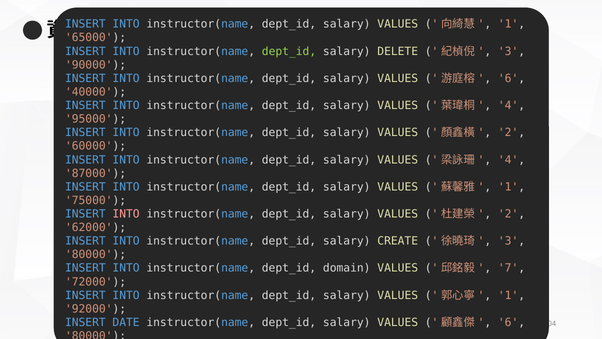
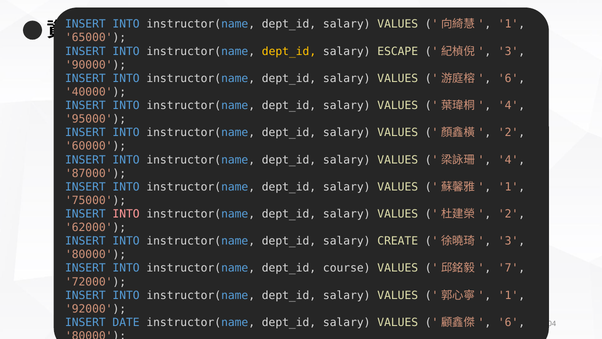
dept_id at (289, 51) colour: light green -> yellow
DELETE: DELETE -> ESCAPE
domain: domain -> course
